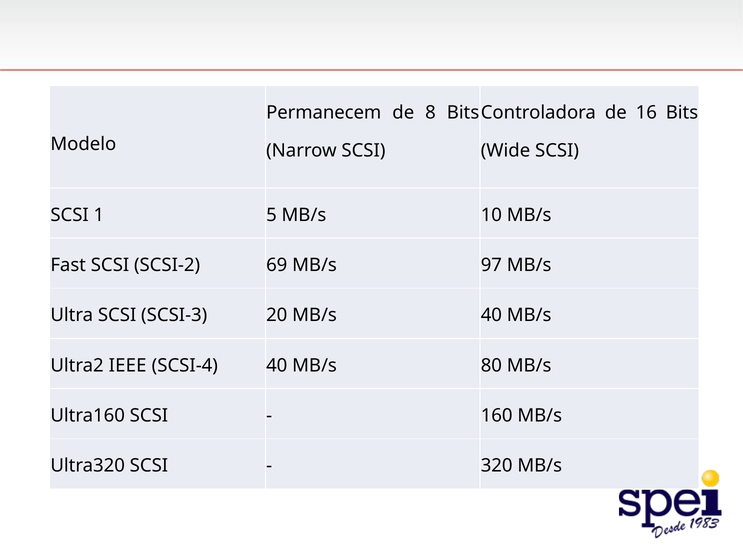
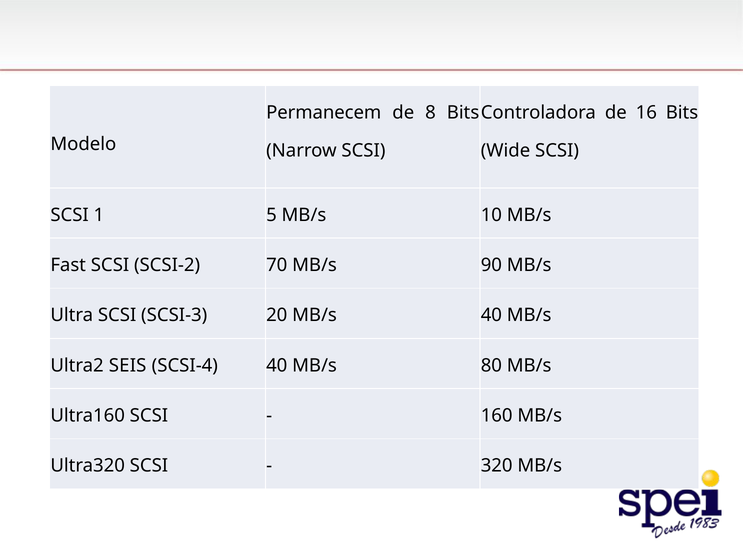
69: 69 -> 70
97: 97 -> 90
IEEE: IEEE -> SEIS
